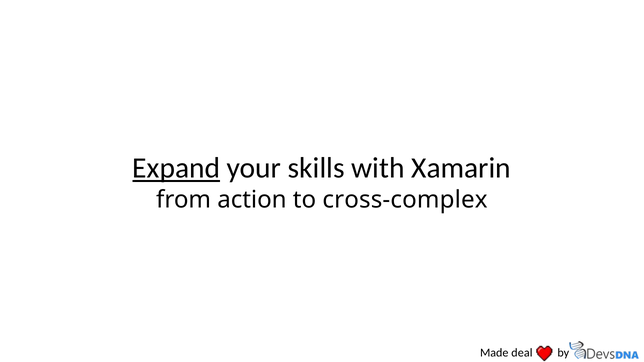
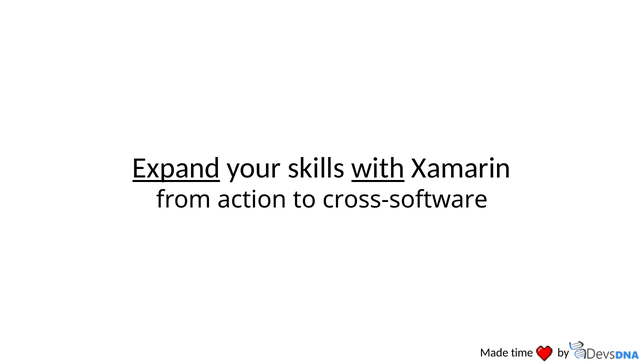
with underline: none -> present
cross-complex: cross-complex -> cross-software
deal: deal -> time
